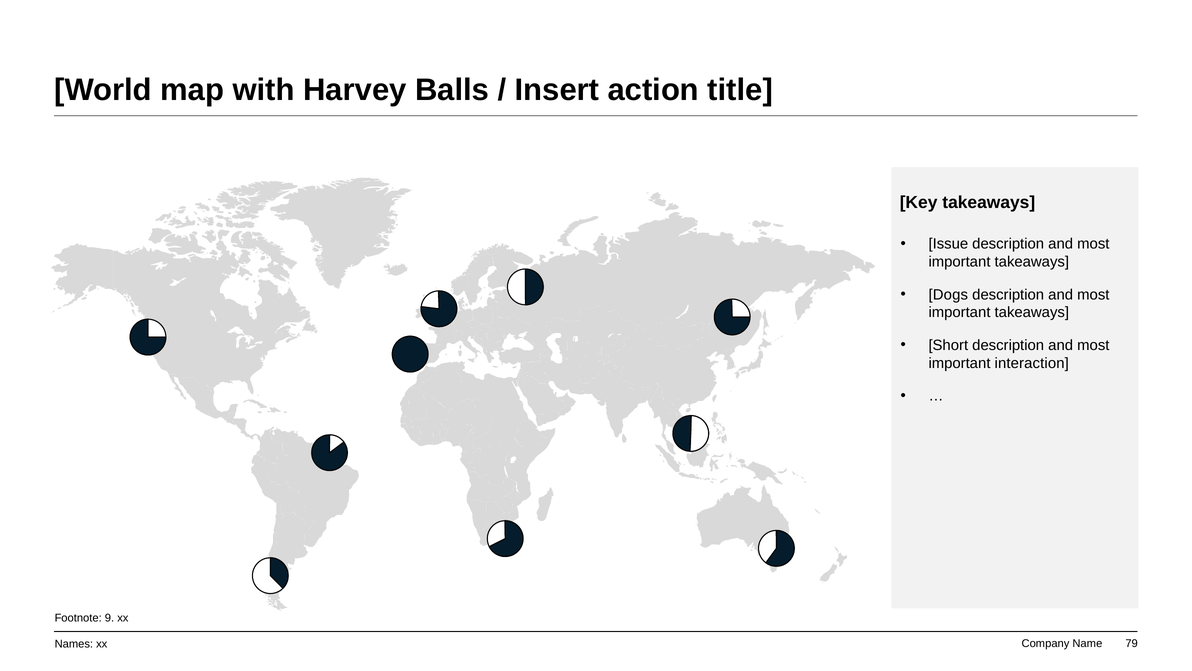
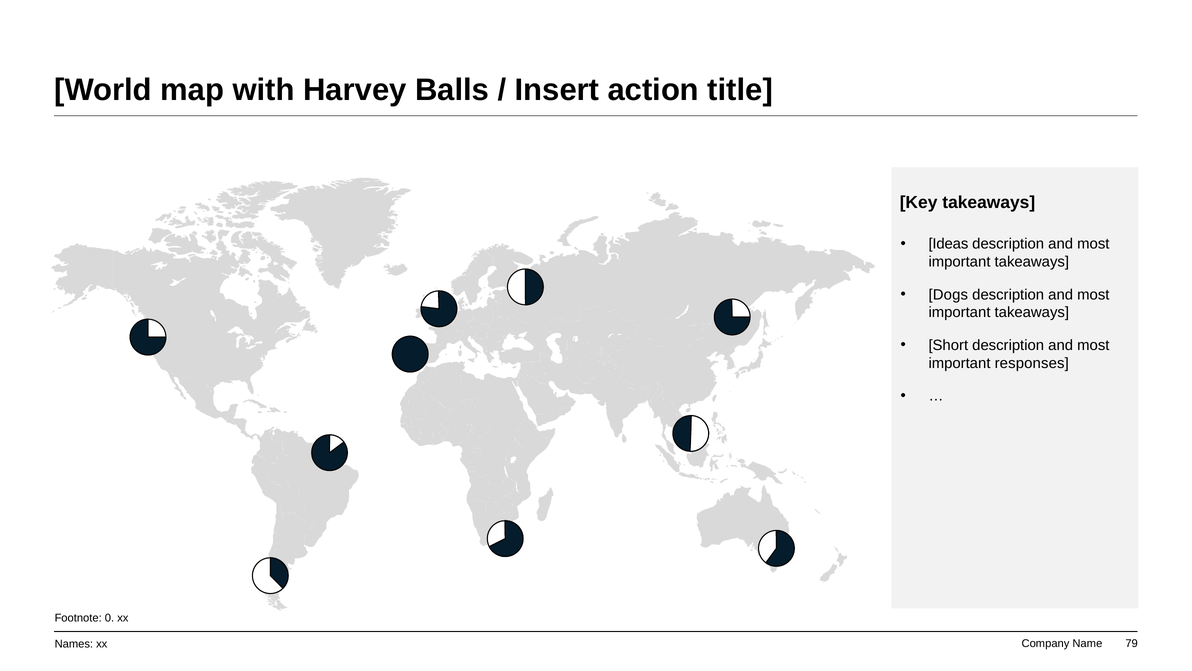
Issue: Issue -> Ideas
interaction: interaction -> responses
9: 9 -> 0
